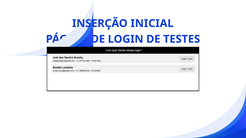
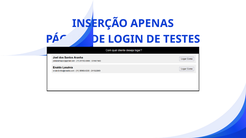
INICIAL: INICIAL -> APENAS
